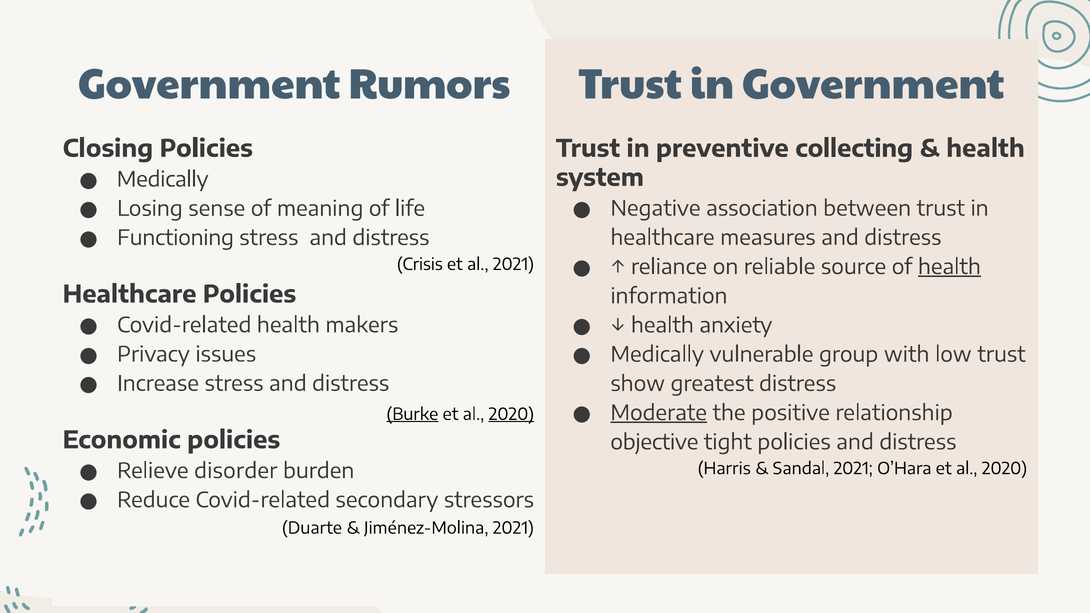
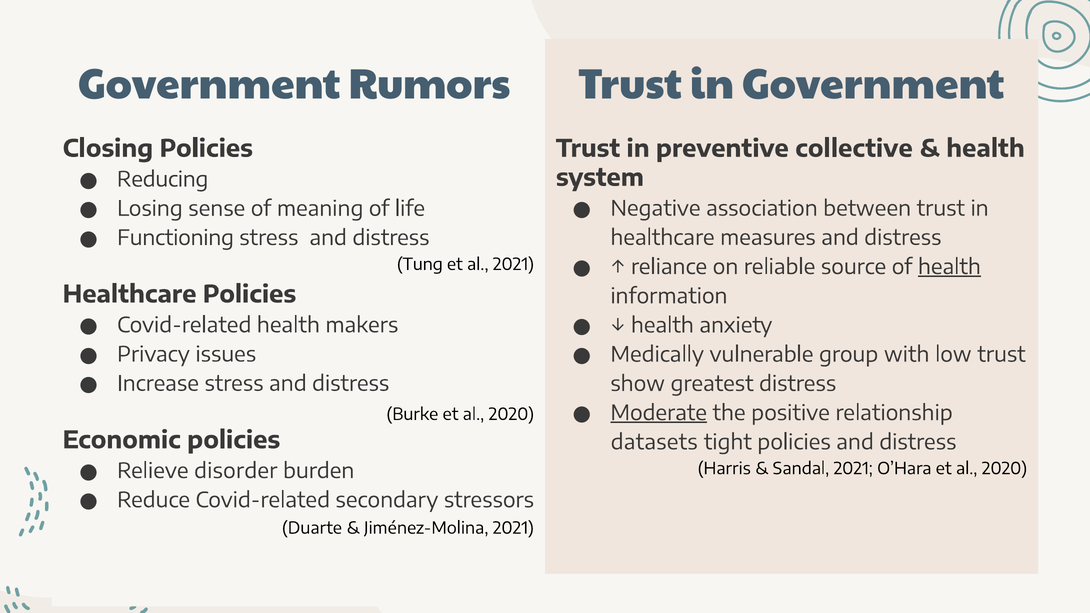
collecting: collecting -> collective
Medically at (163, 180): Medically -> Reducing
Crisis: Crisis -> Tung
Burke underline: present -> none
2020 at (511, 414) underline: present -> none
objective: objective -> datasets
